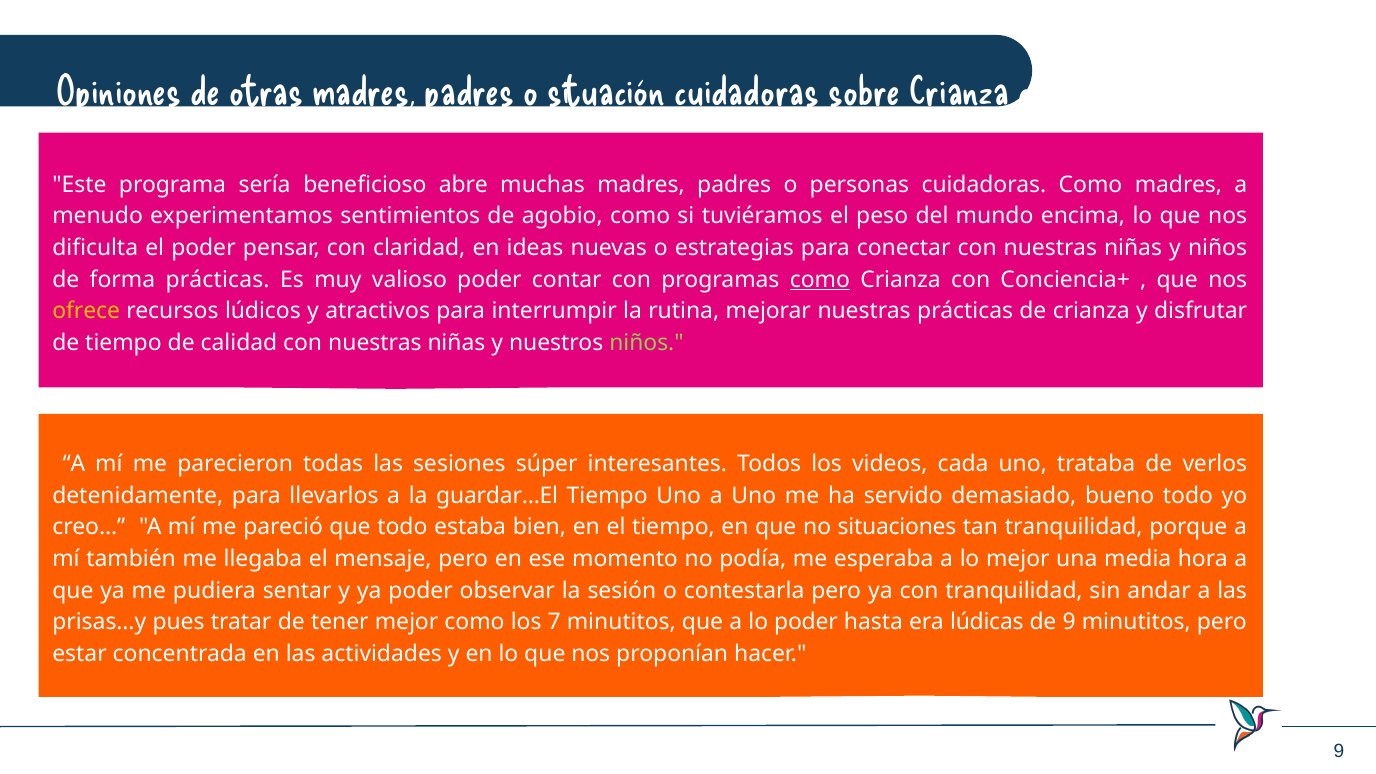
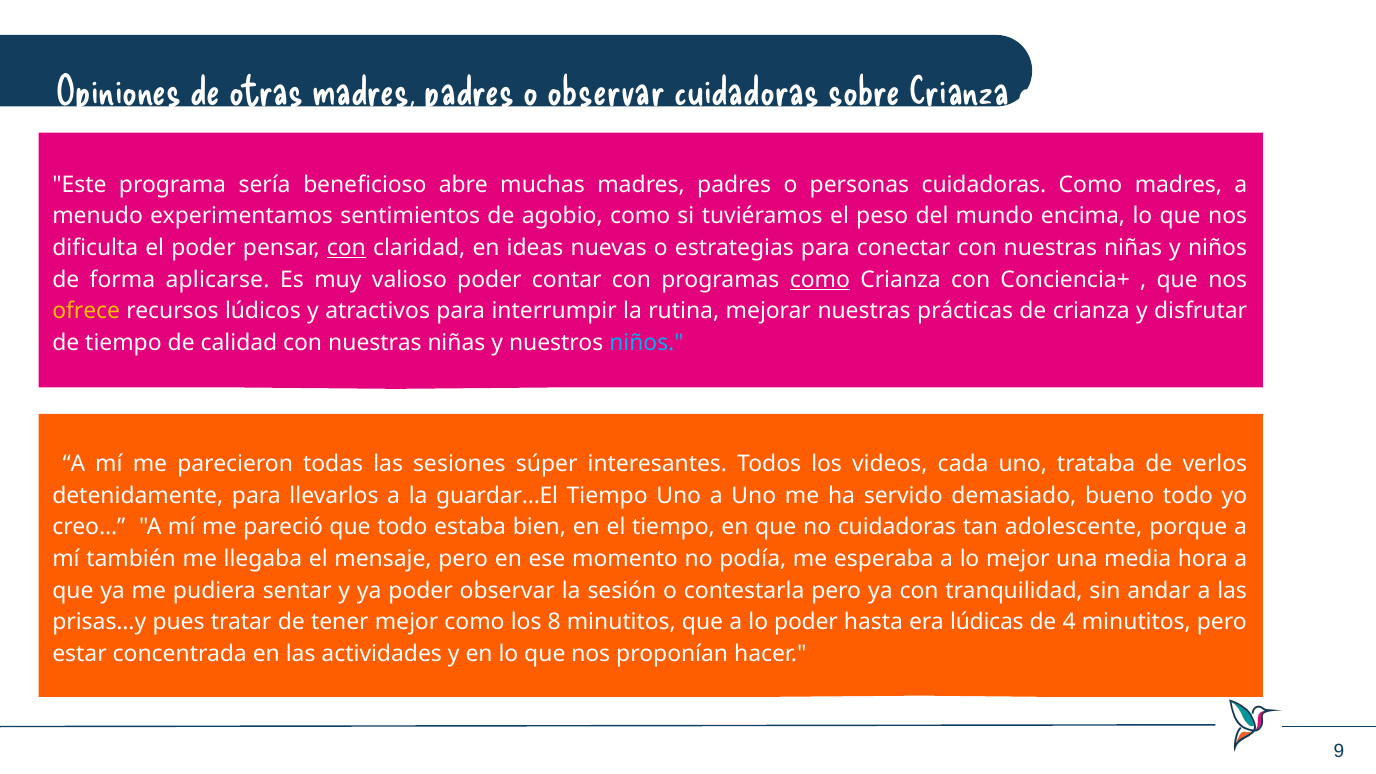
o situación: situación -> observar
con at (346, 248) underline: none -> present
forma prácticas: prácticas -> aplicarse
niños at (646, 343) colour: light green -> light blue
no situaciones: situaciones -> cuidadoras
tan tranquilidad: tranquilidad -> adolescente
7: 7 -> 8
de 9: 9 -> 4
